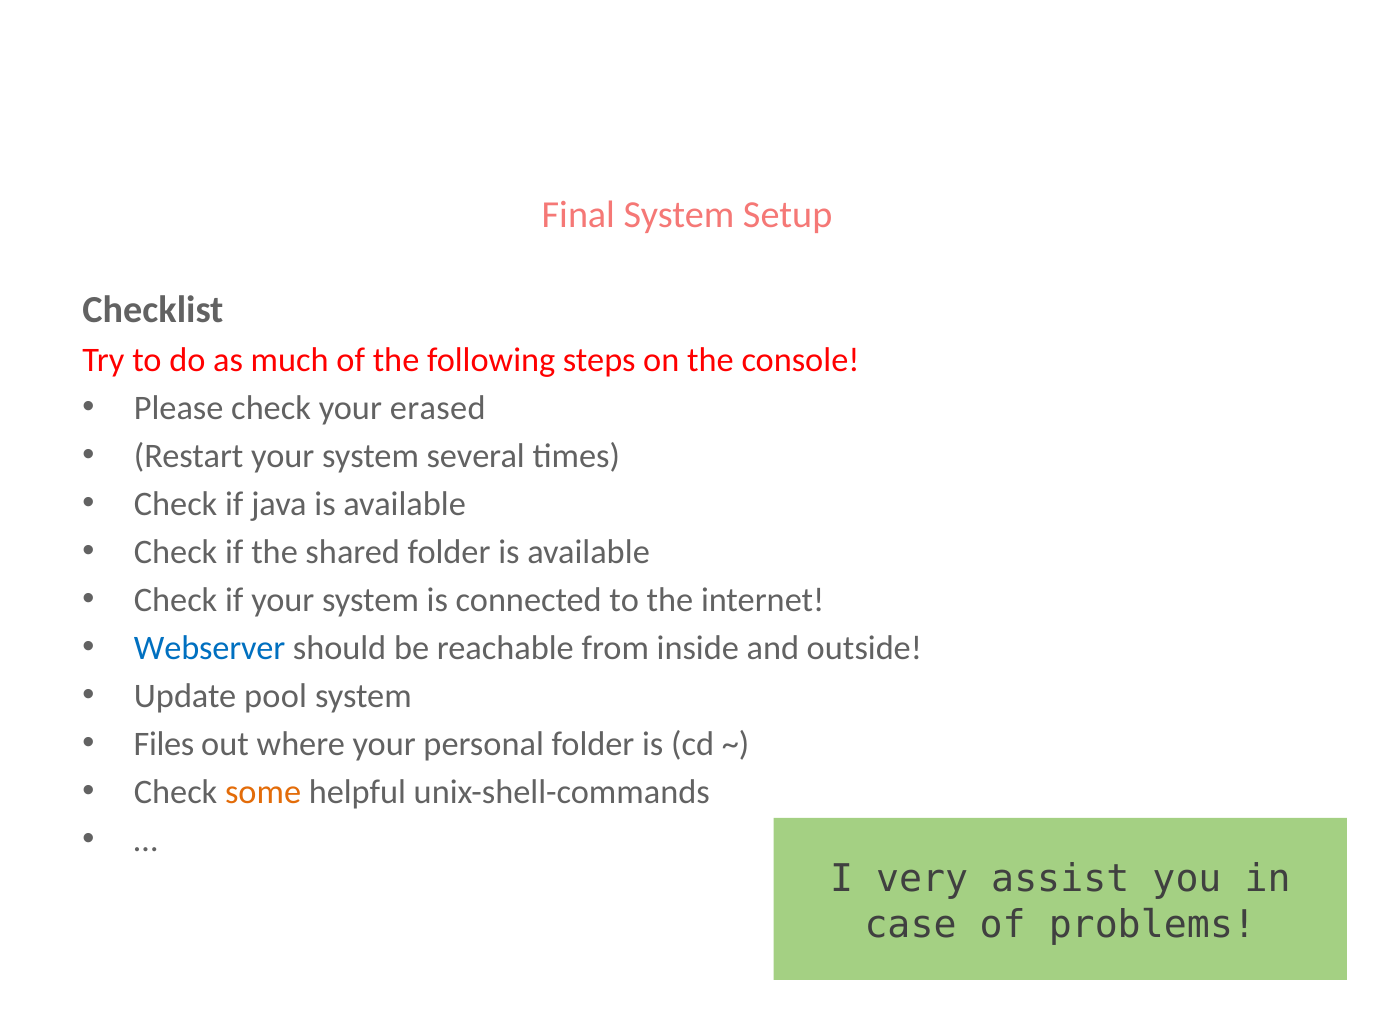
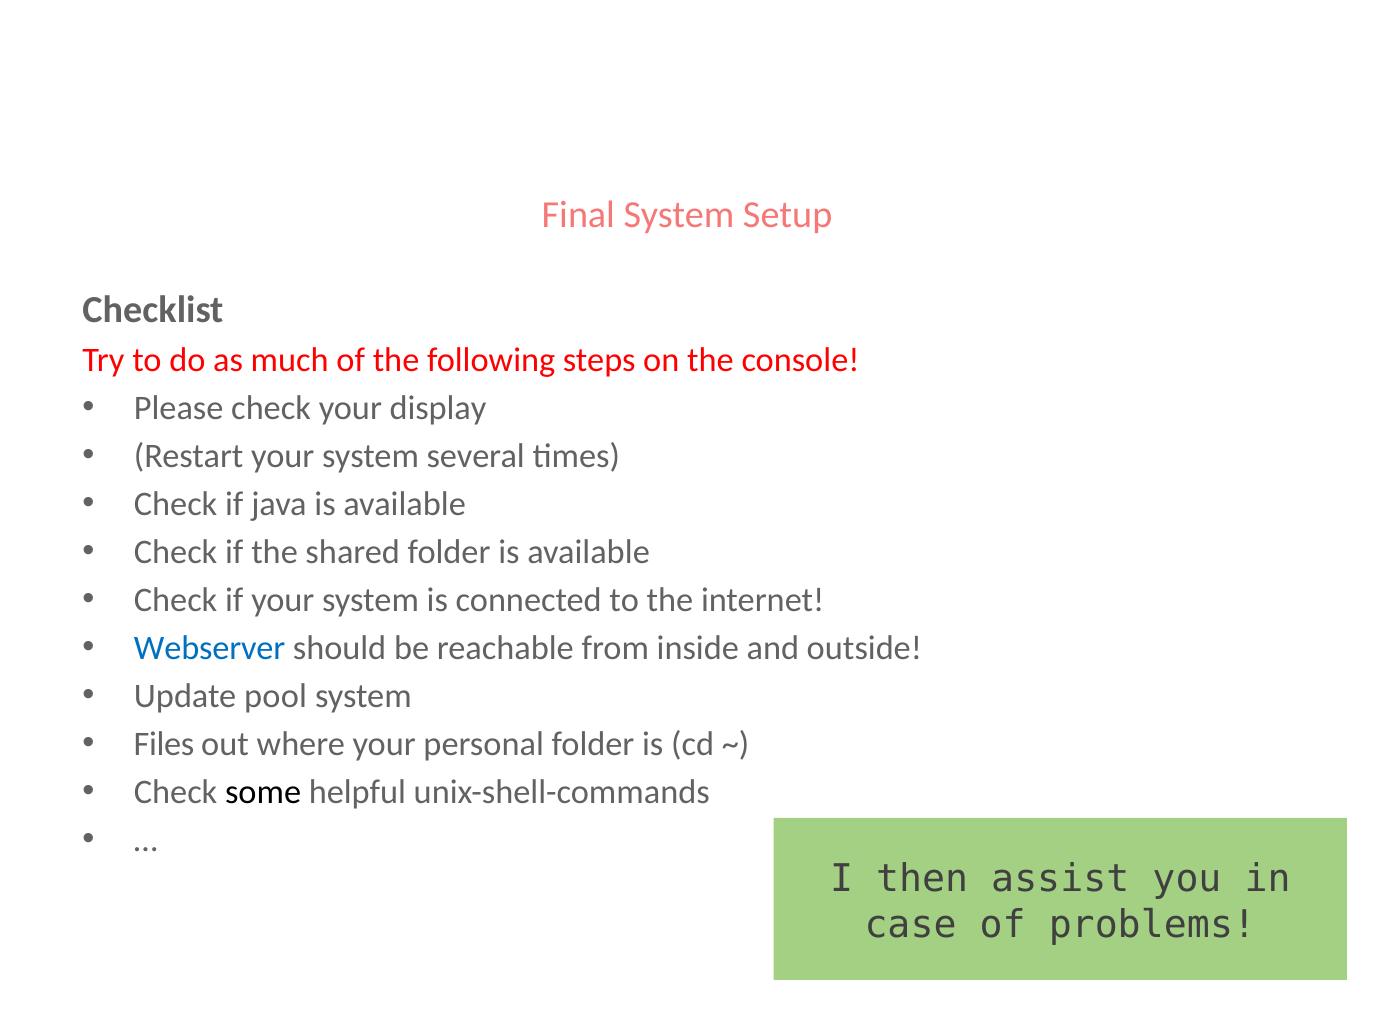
erased: erased -> display
some colour: orange -> black
very: very -> then
